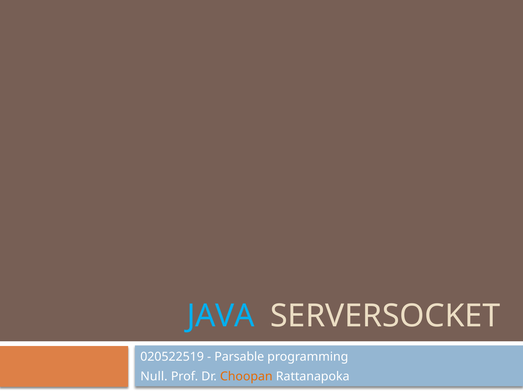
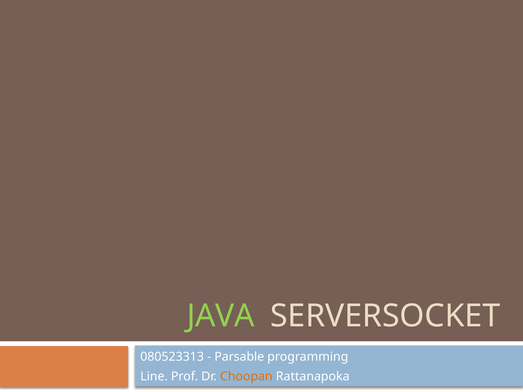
JAVA colour: light blue -> light green
020522519: 020522519 -> 080523313
Null: Null -> Line
